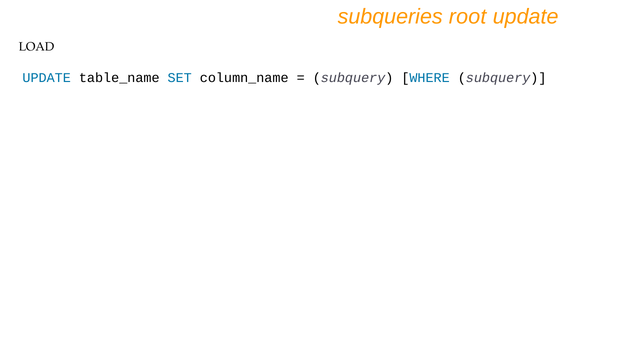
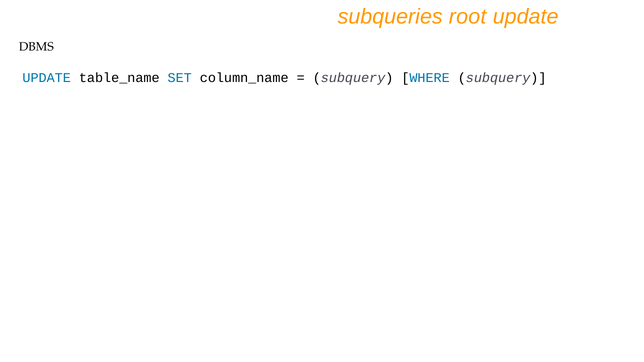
LOAD: LOAD -> DBMS
